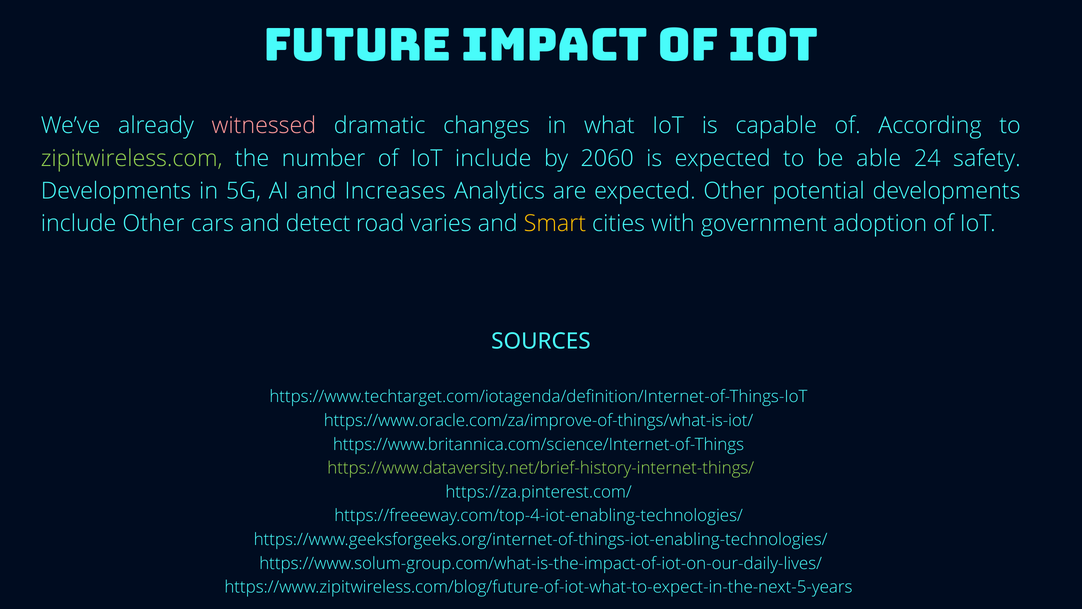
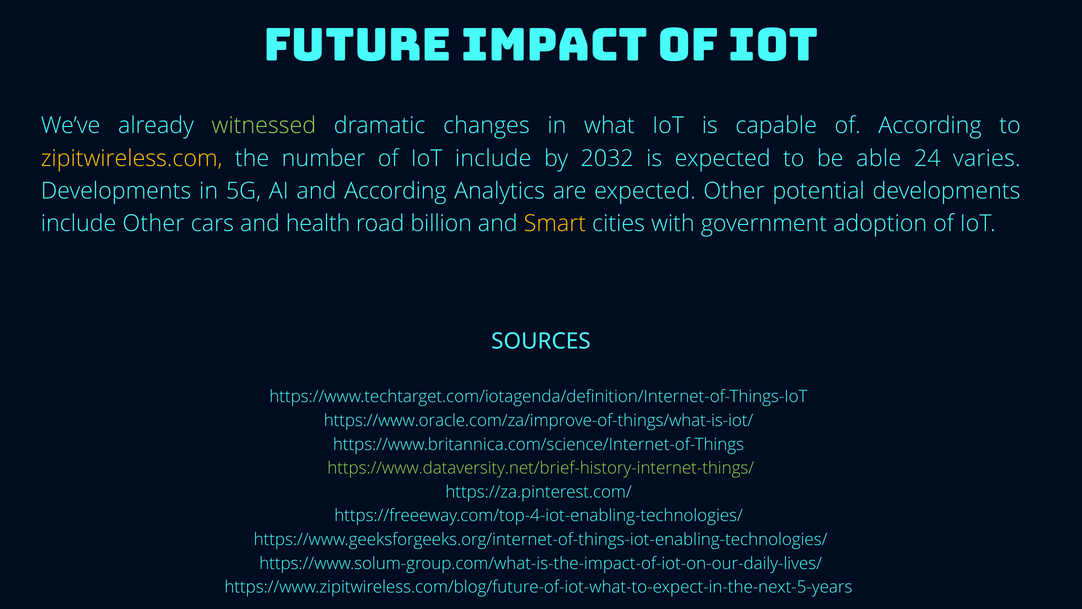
witnessed colour: pink -> light green
zipitwireless.com colour: light green -> yellow
2060: 2060 -> 2032
safety: safety -> varies
and Increases: Increases -> According
detect: detect -> health
varies: varies -> billion
